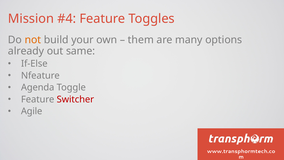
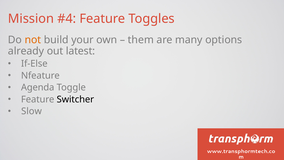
same: same -> latest
Switcher colour: red -> black
Agile: Agile -> Slow
